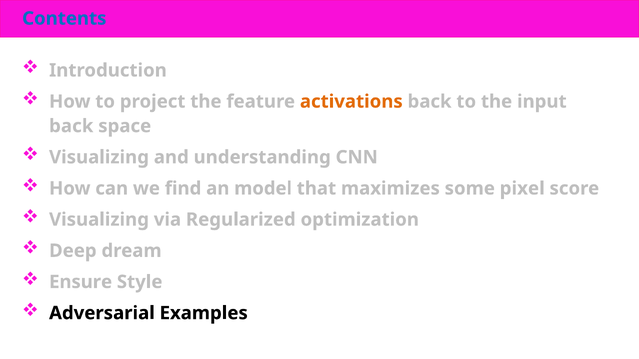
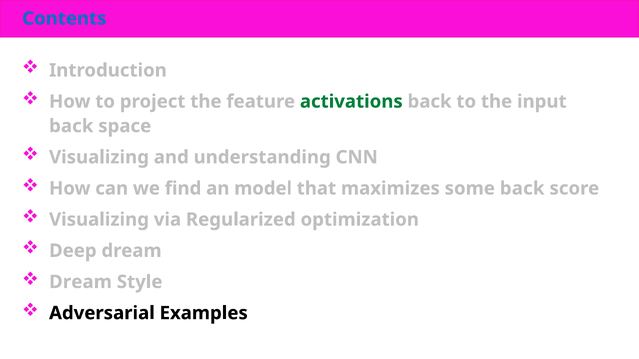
activations colour: orange -> green
some pixel: pixel -> back
Ensure at (81, 282): Ensure -> Dream
